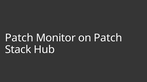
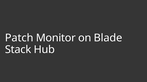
on Patch: Patch -> Blade
